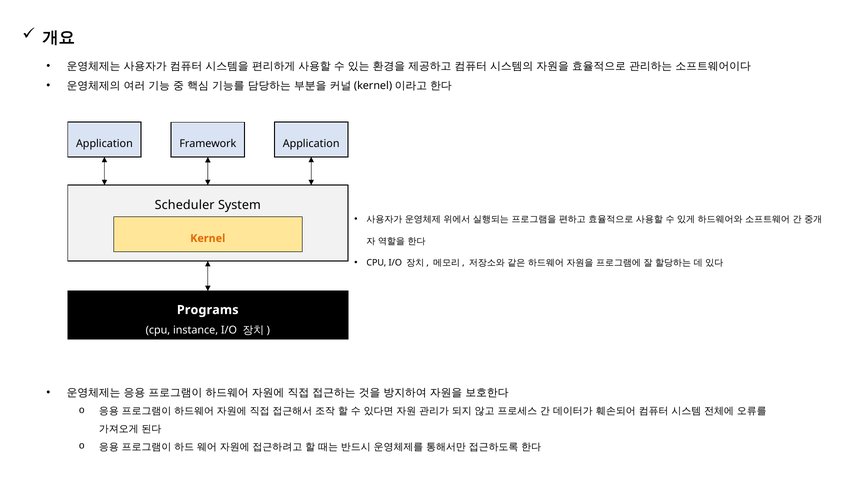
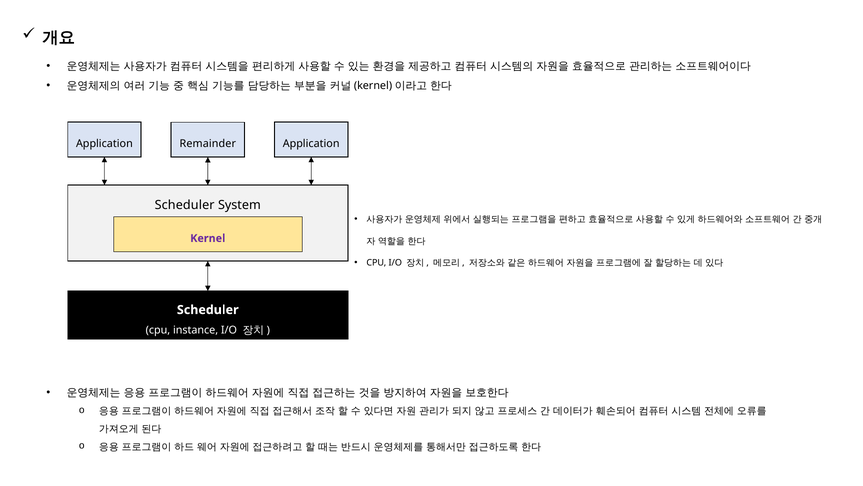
Framework: Framework -> Remainder
Kernel colour: orange -> purple
Programs at (208, 310): Programs -> Scheduler
